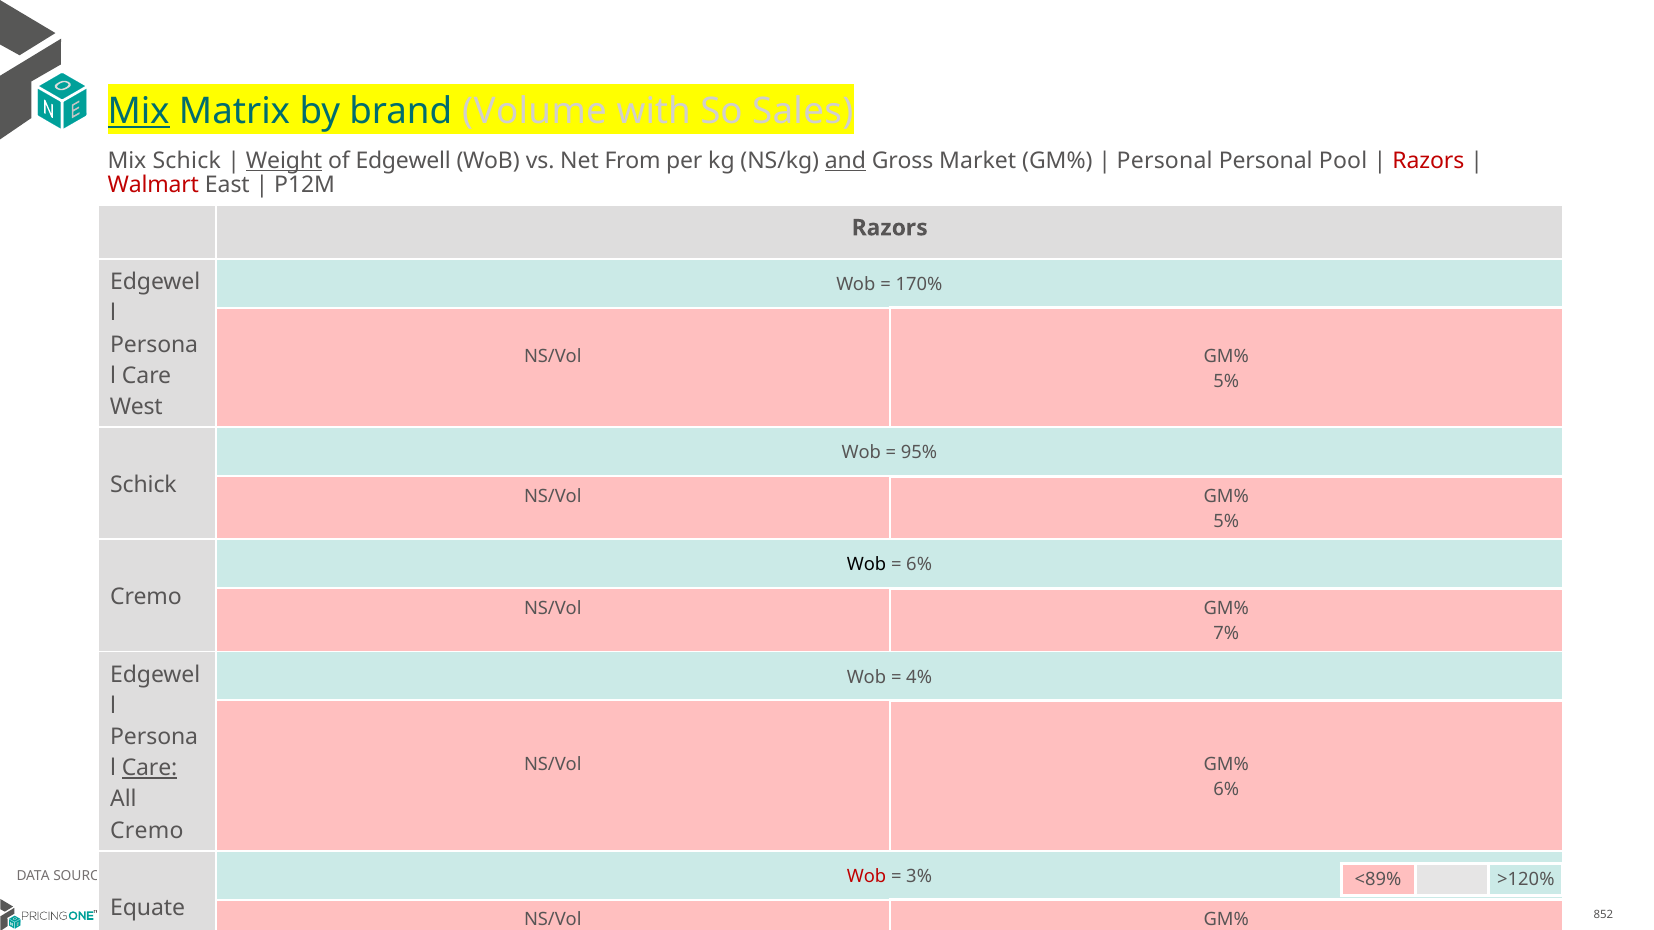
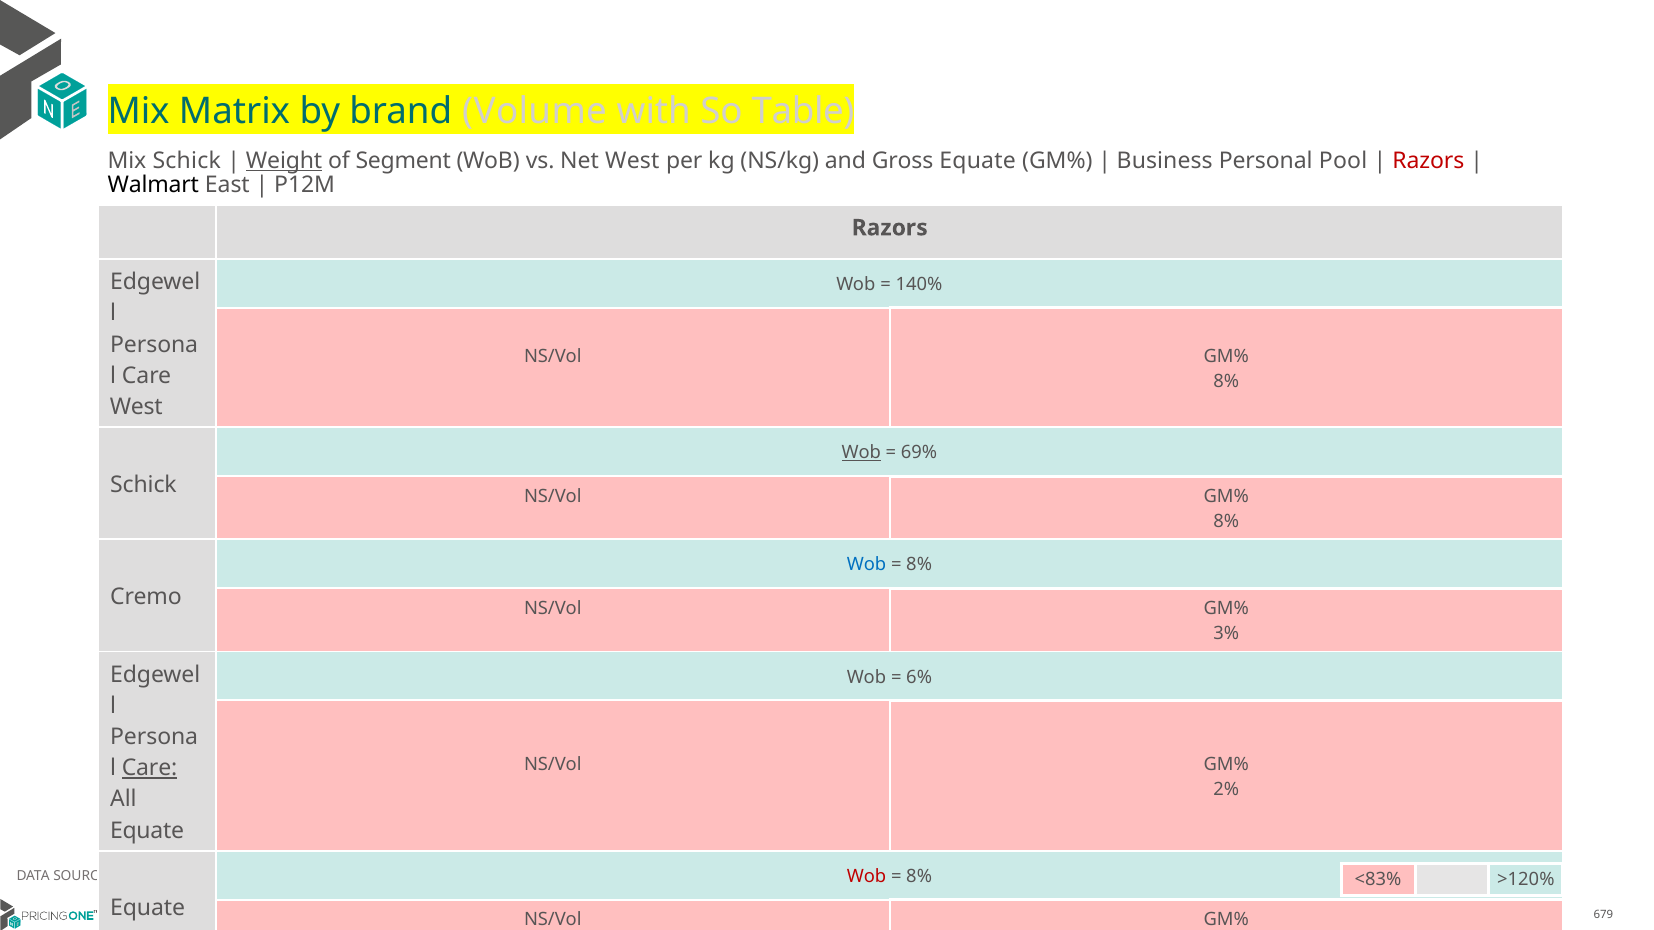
Mix at (139, 111) underline: present -> none
Sales: Sales -> Table
Edgewell: Edgewell -> Segment
Net From: From -> West
and underline: present -> none
Gross Market: Market -> Equate
Personal at (1165, 161): Personal -> Business
Walmart colour: red -> black
170%: 170% -> 140%
5% at (1226, 382): 5% -> 8%
Wob at (861, 453) underline: none -> present
95%: 95% -> 69%
5% at (1226, 522): 5% -> 8%
Wob at (867, 565) colour: black -> blue
6% at (919, 565): 6% -> 8%
7%: 7% -> 3%
4%: 4% -> 6%
6% at (1226, 790): 6% -> 2%
Cremo at (147, 831): Cremo -> Equate
3% at (919, 877): 3% -> 8%
<89%: <89% -> <83%
852: 852 -> 679
